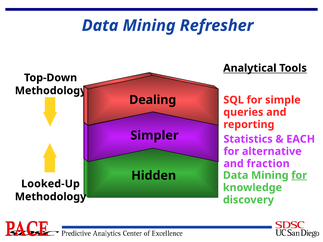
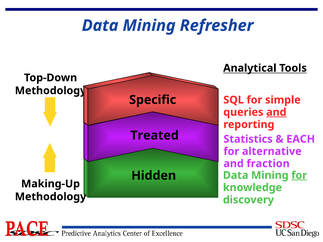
Dealing: Dealing -> Specific
and at (276, 112) underline: none -> present
Simpler: Simpler -> Treated
Looked-Up: Looked-Up -> Making-Up
